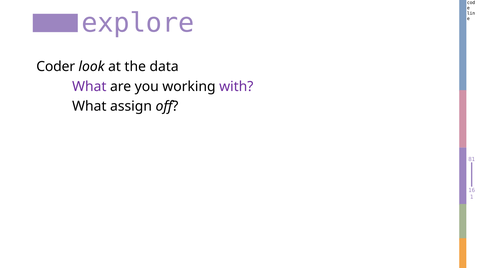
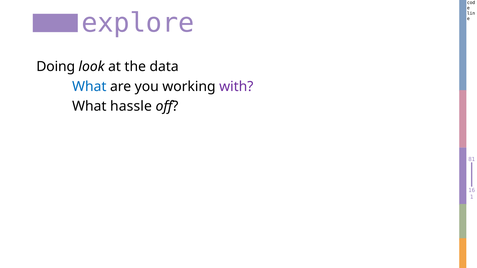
Coder: Coder -> Doing
What at (89, 87) colour: purple -> blue
assign: assign -> hassle
